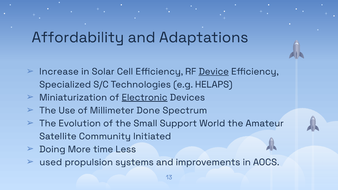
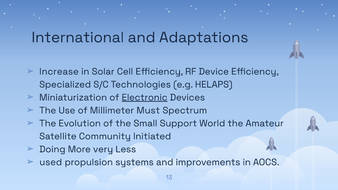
Affordability: Affordability -> International
Device underline: present -> none
Done: Done -> Must
time: time -> very
